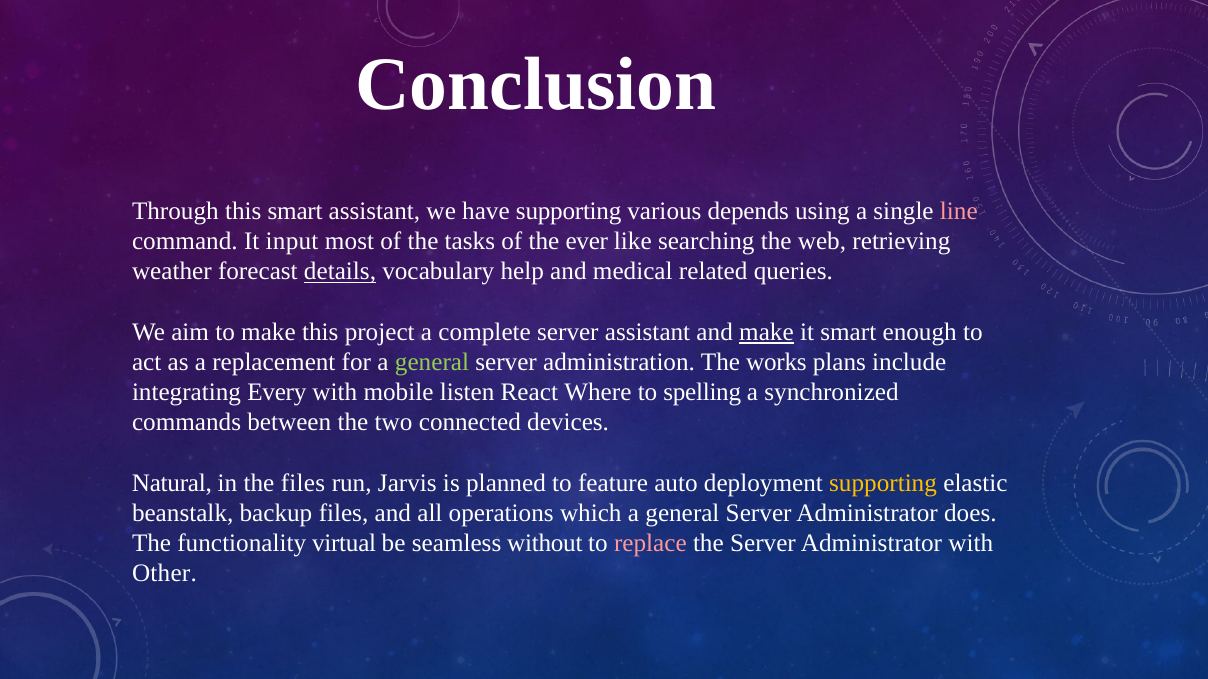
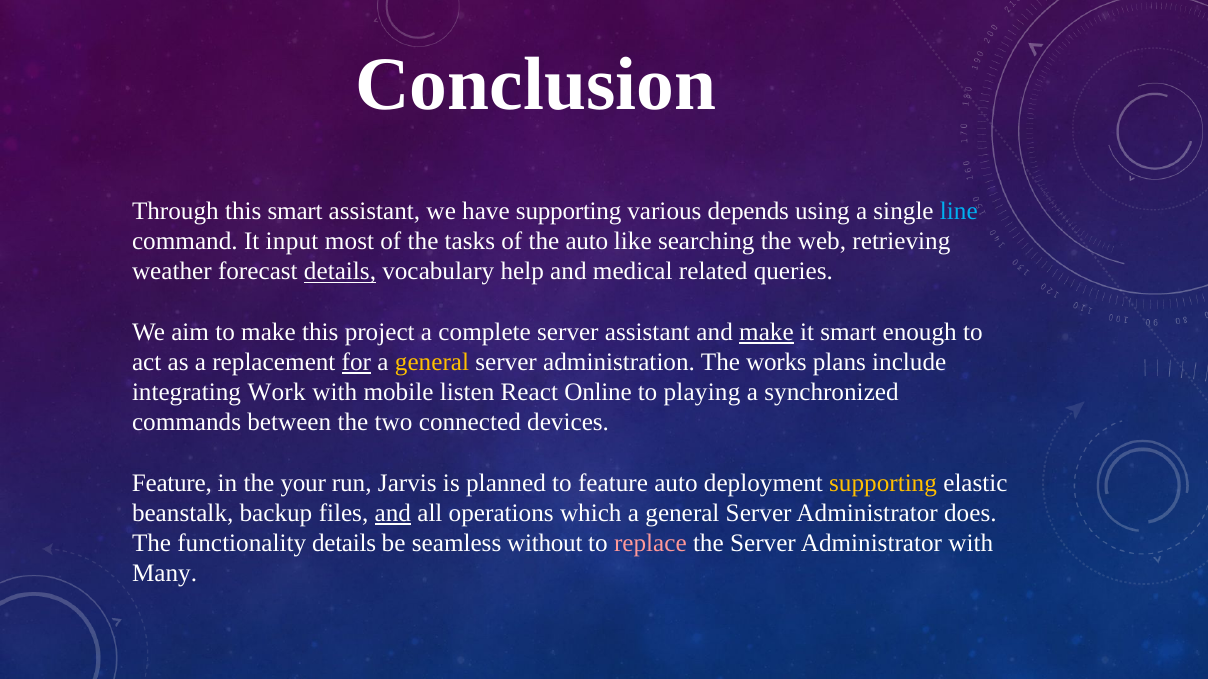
line colour: pink -> light blue
the ever: ever -> auto
for underline: none -> present
general at (432, 362) colour: light green -> yellow
Every: Every -> Work
Where: Where -> Online
spelling: spelling -> playing
Natural at (172, 483): Natural -> Feature
the files: files -> your
and at (393, 513) underline: none -> present
functionality virtual: virtual -> details
Other: Other -> Many
